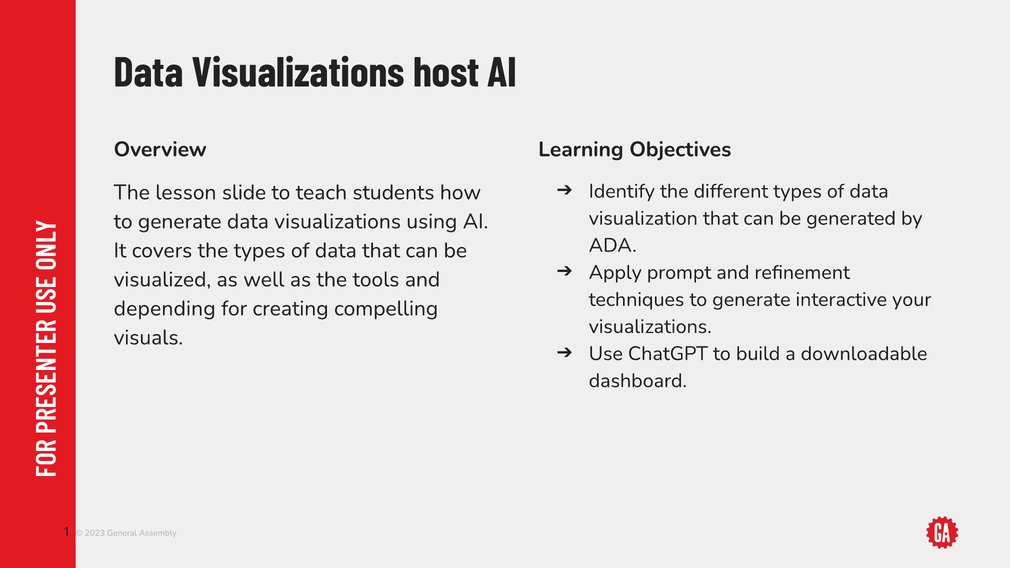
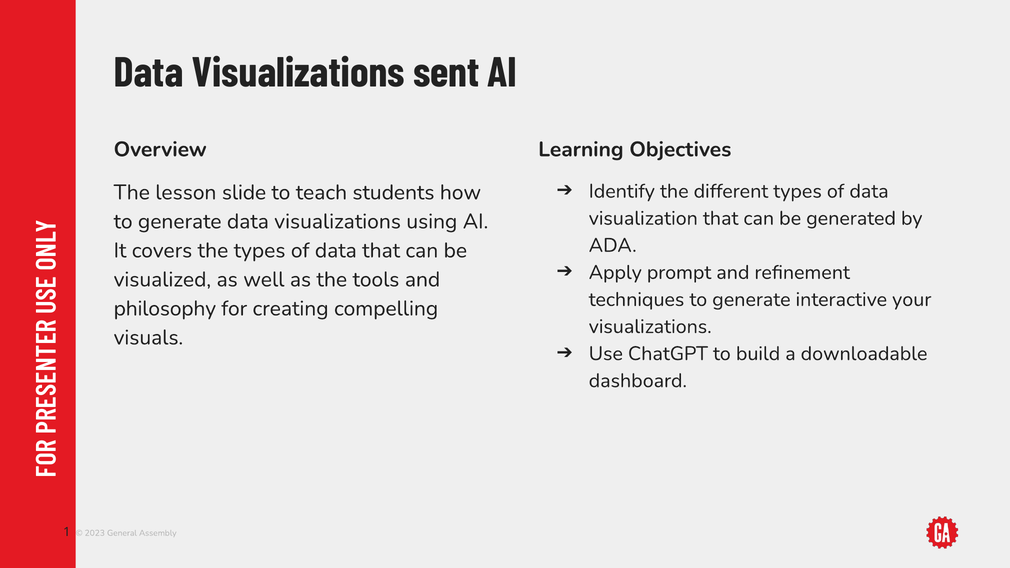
host: host -> sent
depending: depending -> philosophy
